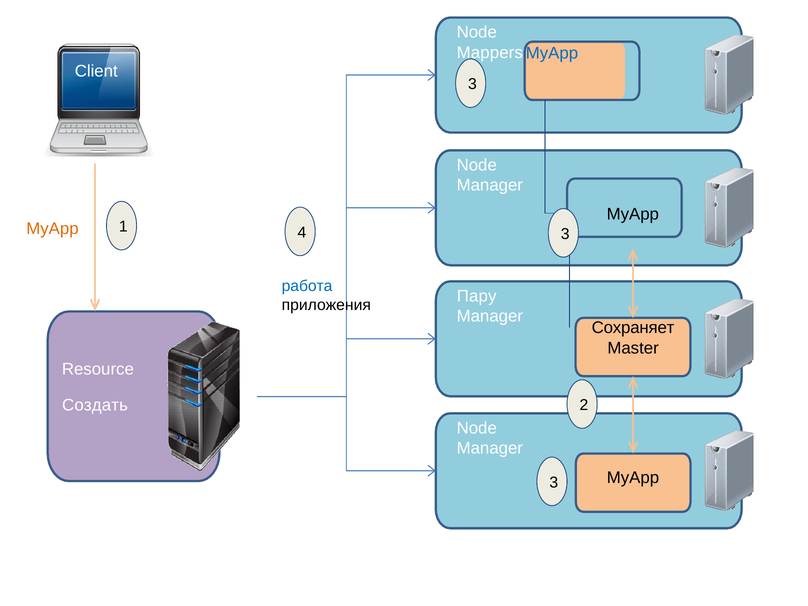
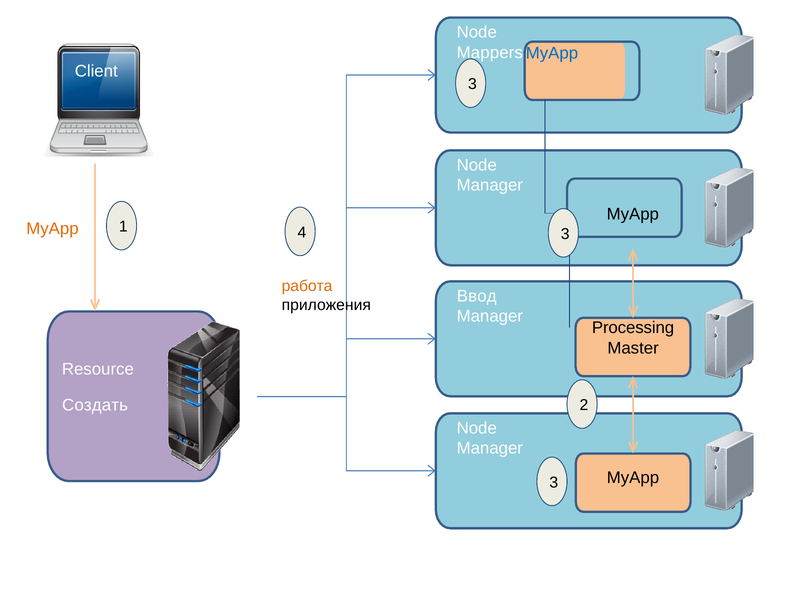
работа colour: blue -> orange
Пару: Пару -> Ввод
Сохраняет: Сохраняет -> Processing
